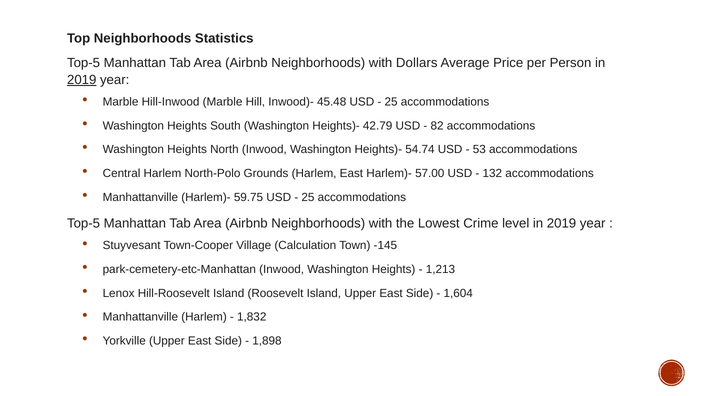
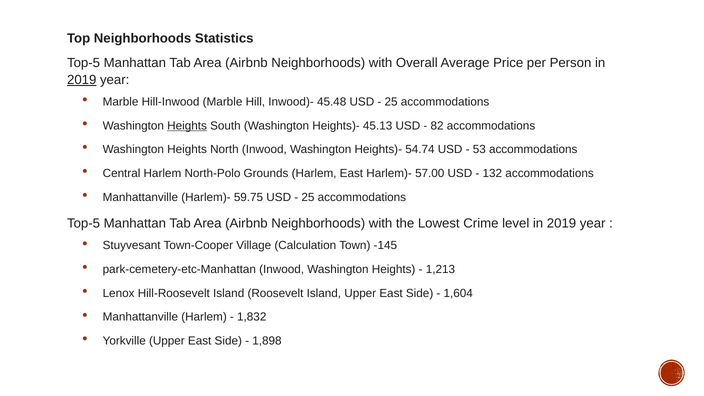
Dollars: Dollars -> Overall
Heights at (187, 126) underline: none -> present
42.79: 42.79 -> 45.13
